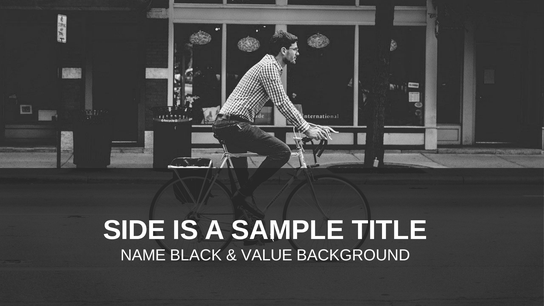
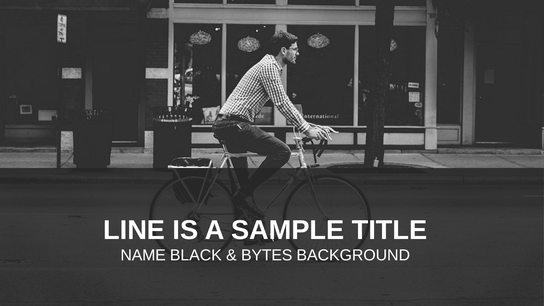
SIDE: SIDE -> LINE
VALUE: VALUE -> BYTES
